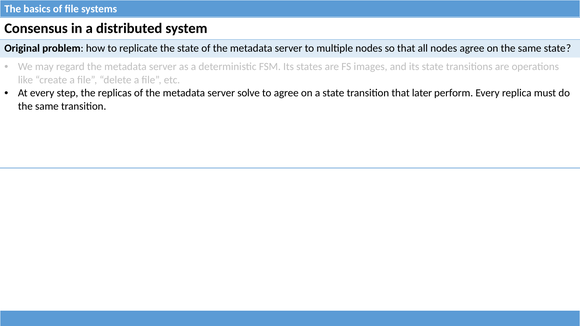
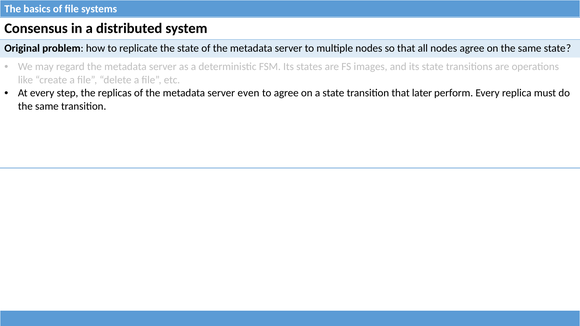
solve: solve -> even
